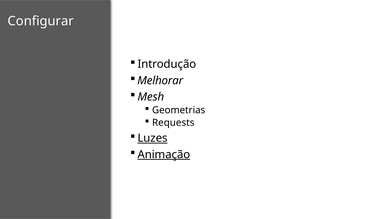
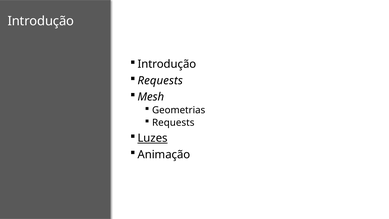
Configurar at (41, 21): Configurar -> Introdução
Melhorar at (160, 80): Melhorar -> Requests
Animação underline: present -> none
